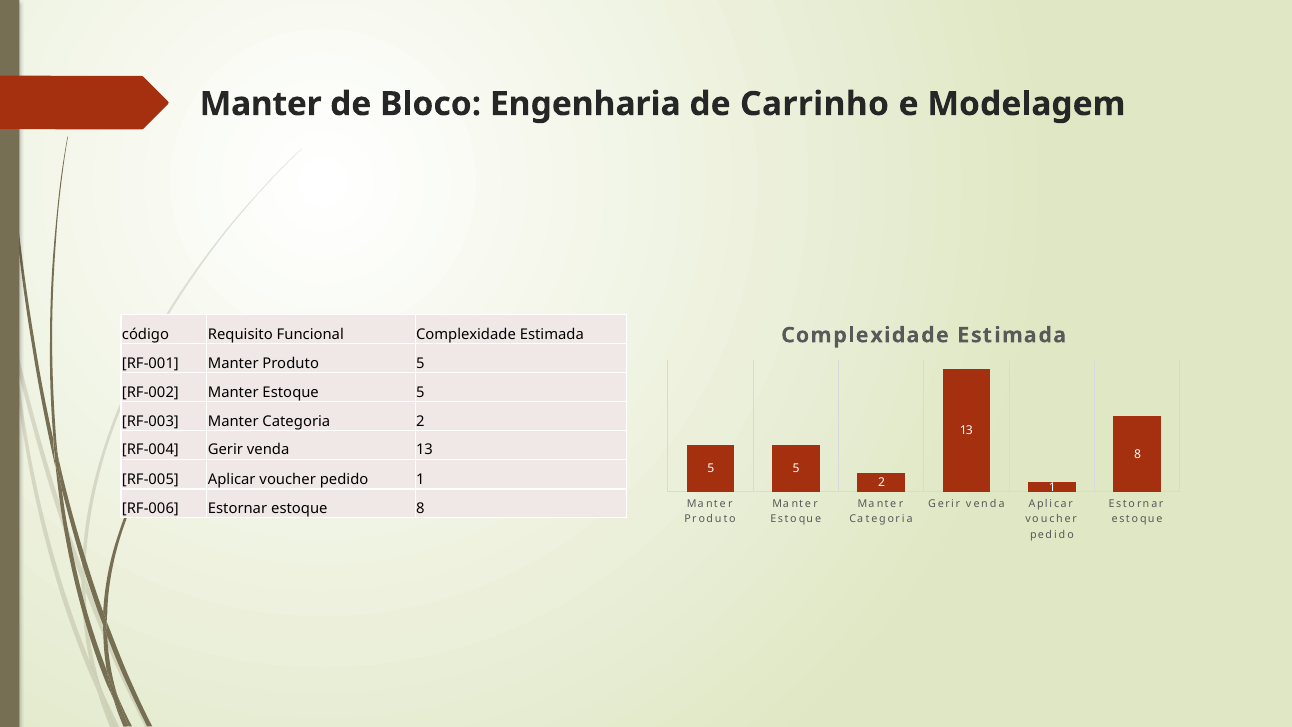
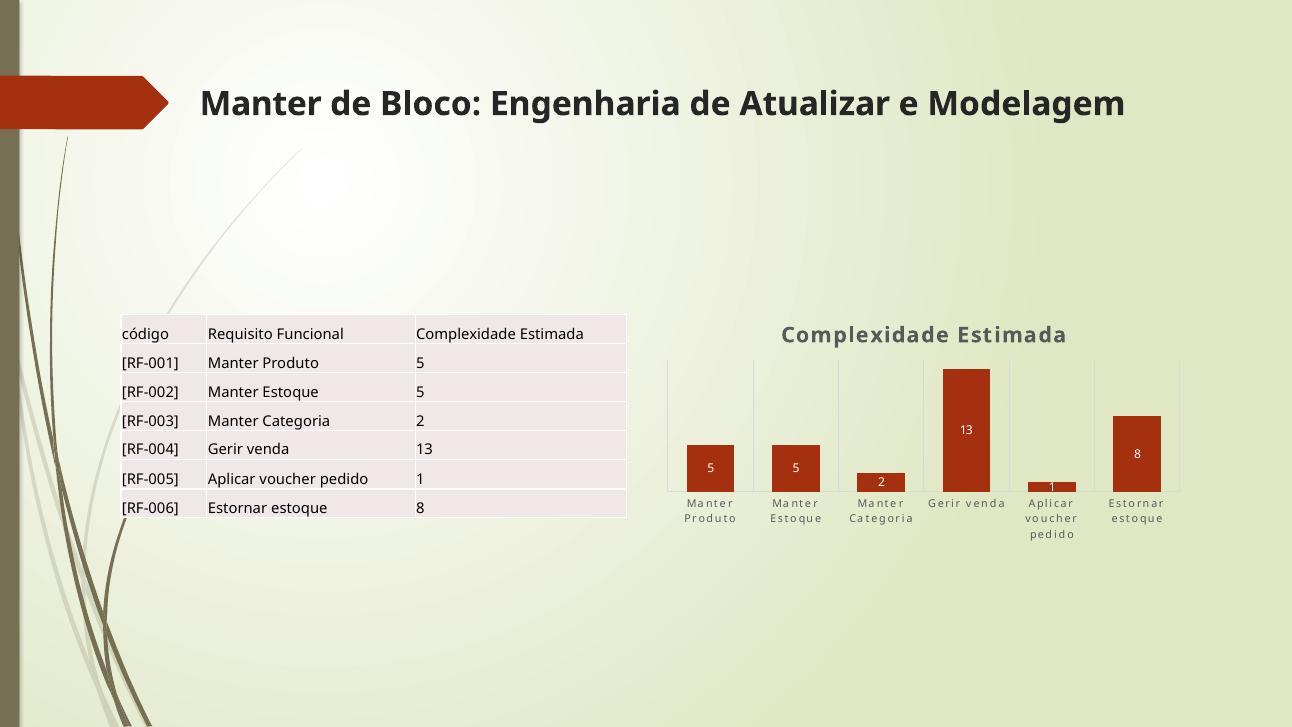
Carrinho: Carrinho -> Atualizar
